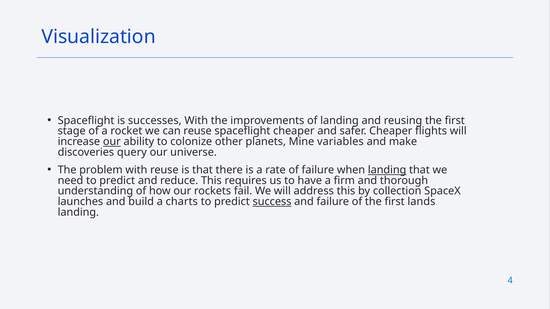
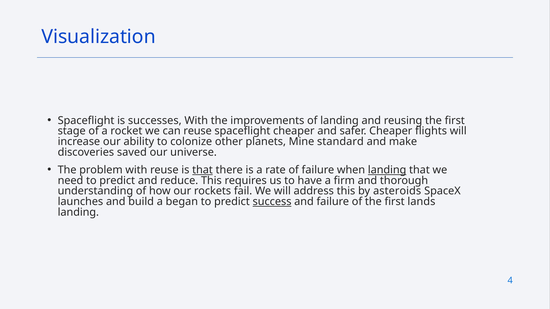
our at (112, 142) underline: present -> none
variables: variables -> standard
query: query -> saved
that at (203, 170) underline: none -> present
collection: collection -> asteroids
charts: charts -> began
